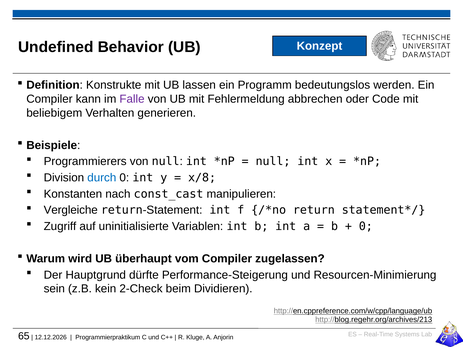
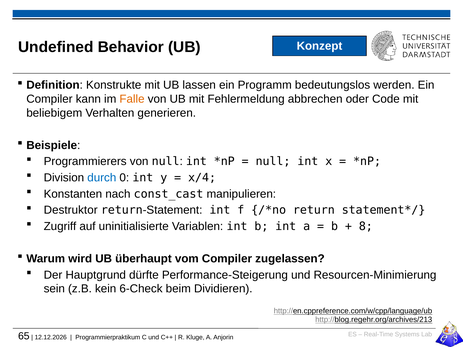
Falle colour: purple -> orange
x/8: x/8 -> x/4
Vergleiche: Vergleiche -> Destruktor
0 at (366, 226): 0 -> 8
2-Check: 2-Check -> 6-Check
